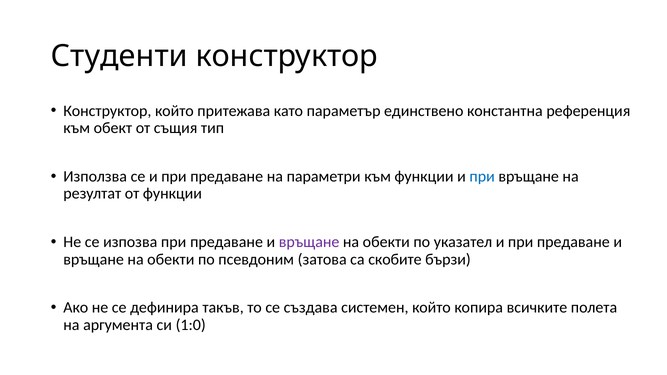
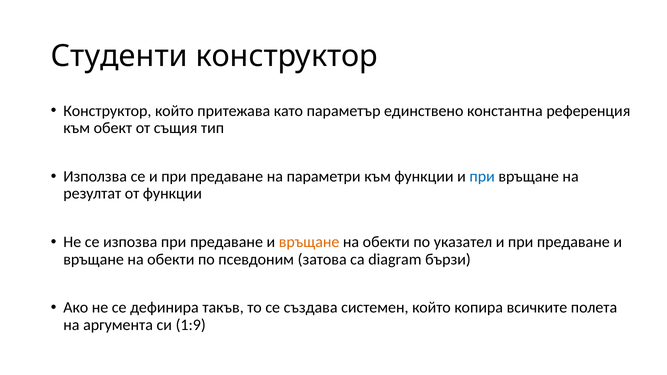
връщане at (309, 242) colour: purple -> orange
скобите: скобите -> diagram
1:0: 1:0 -> 1:9
